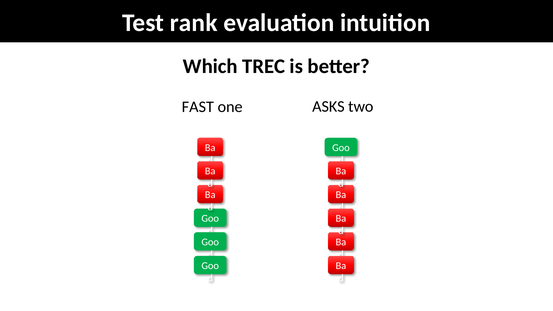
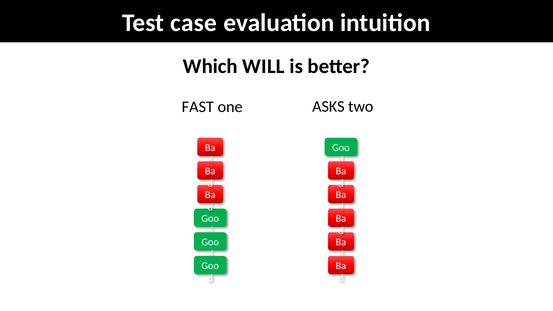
rank: rank -> case
TREC: TREC -> WILL
